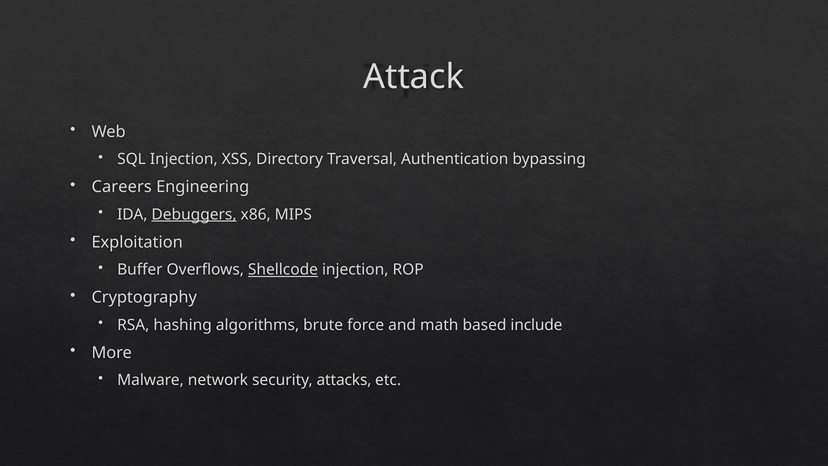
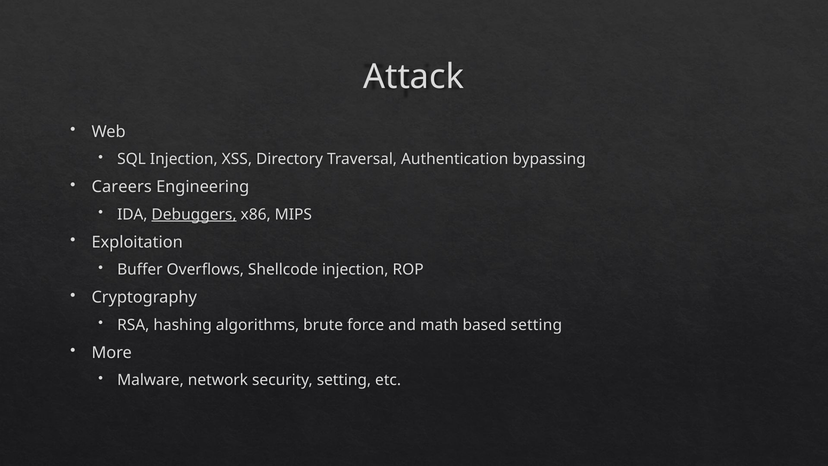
Shellcode underline: present -> none
based include: include -> setting
security attacks: attacks -> setting
